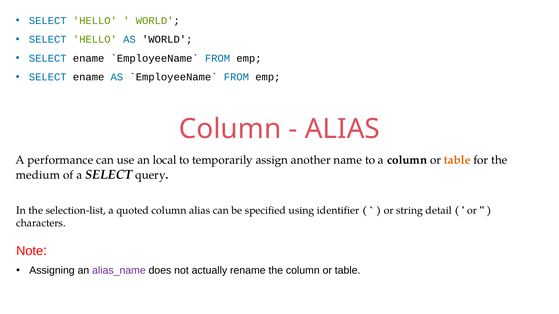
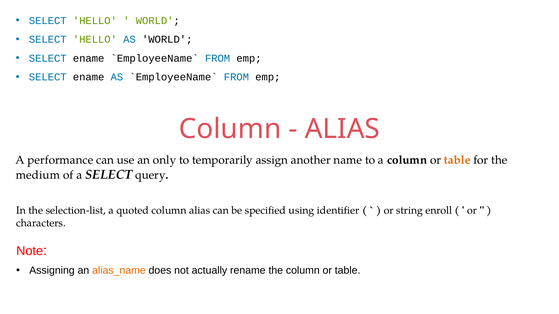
local: local -> only
detail: detail -> enroll
alias_name colour: purple -> orange
